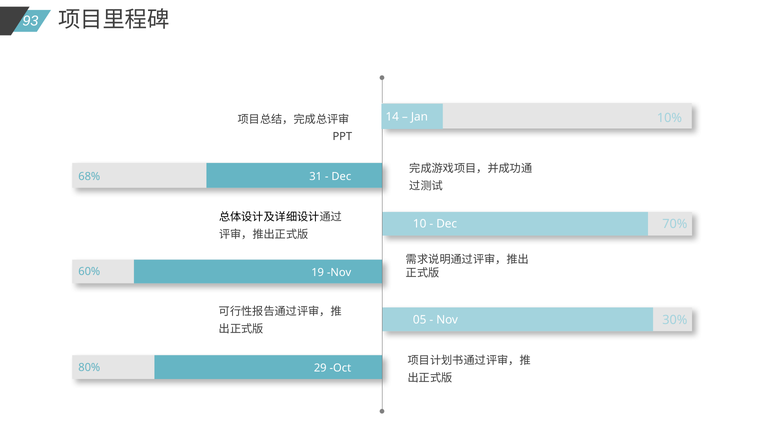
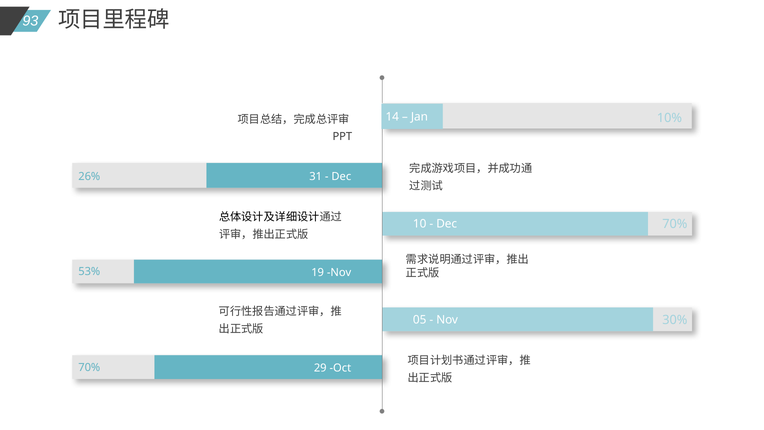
68%: 68% -> 26%
60%: 60% -> 53%
80% at (89, 367): 80% -> 70%
